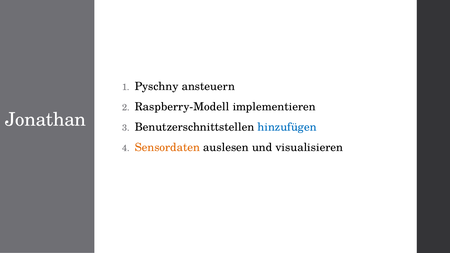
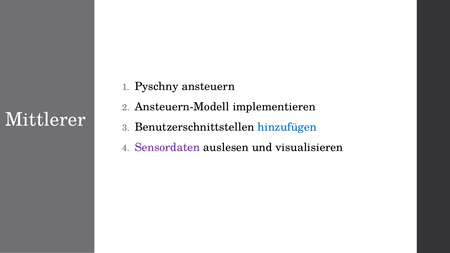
Raspberry-Modell: Raspberry-Modell -> Ansteuern-Modell
Jonathan: Jonathan -> Mittlerer
Sensordaten colour: orange -> purple
